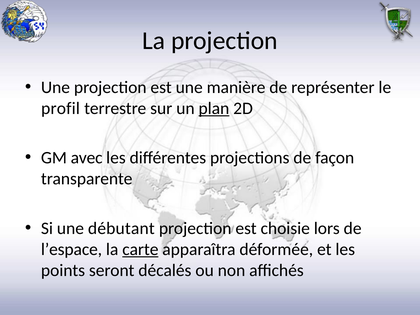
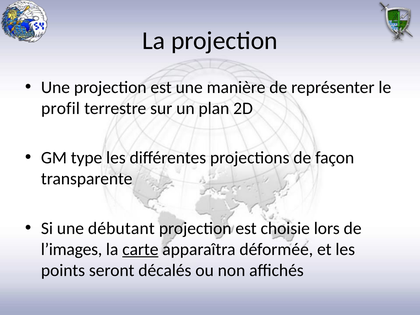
plan underline: present -> none
avec: avec -> type
l’espace: l’espace -> l’images
